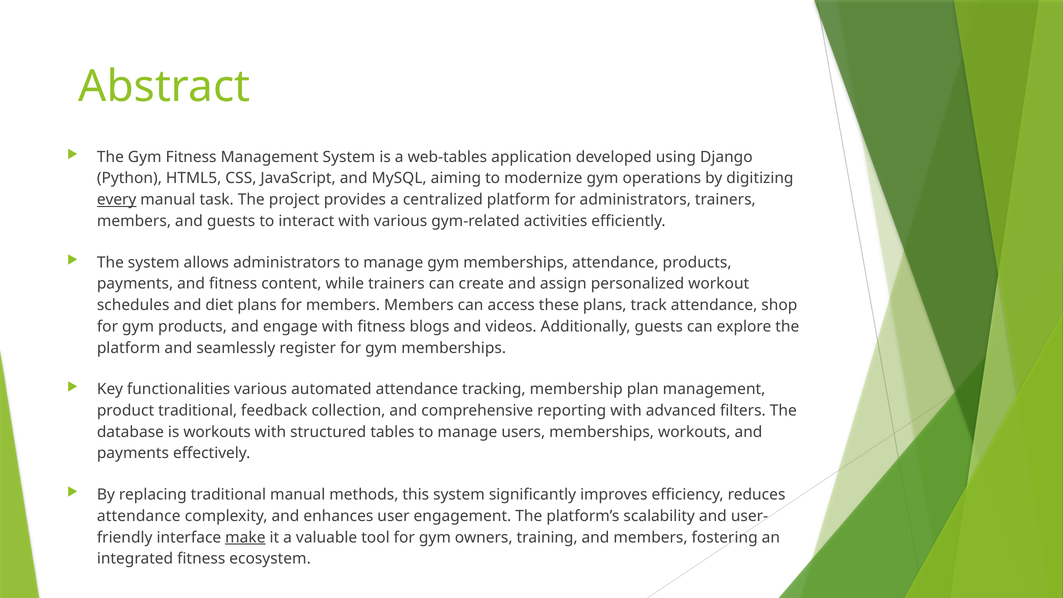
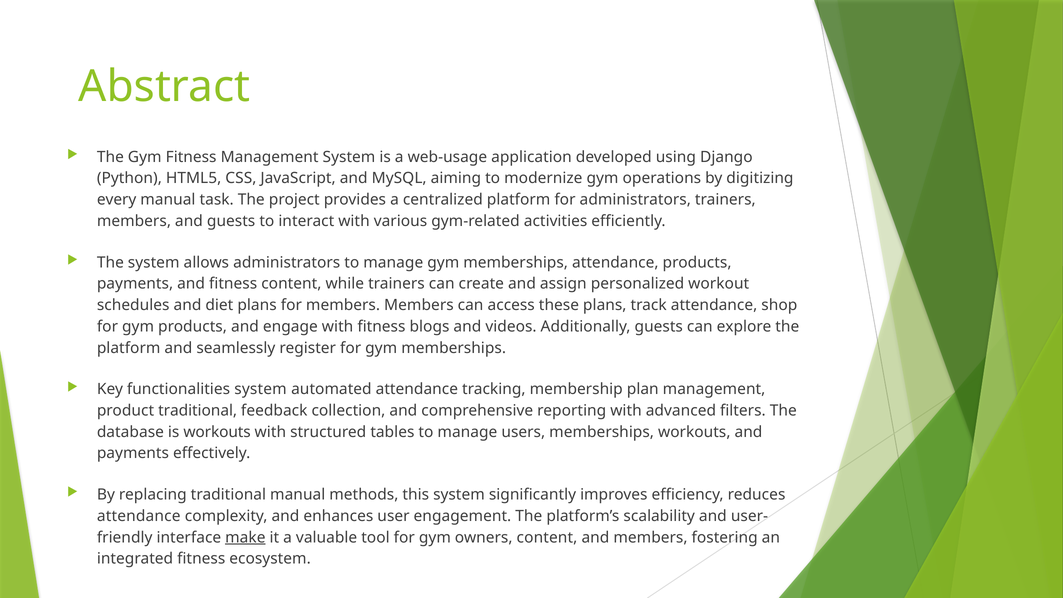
web-tables: web-tables -> web-usage
every underline: present -> none
functionalities various: various -> system
owners training: training -> content
